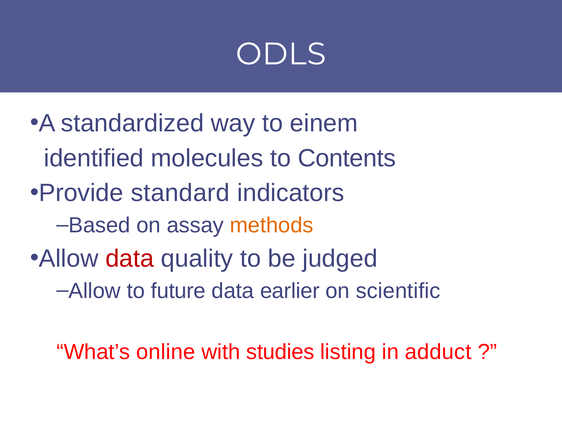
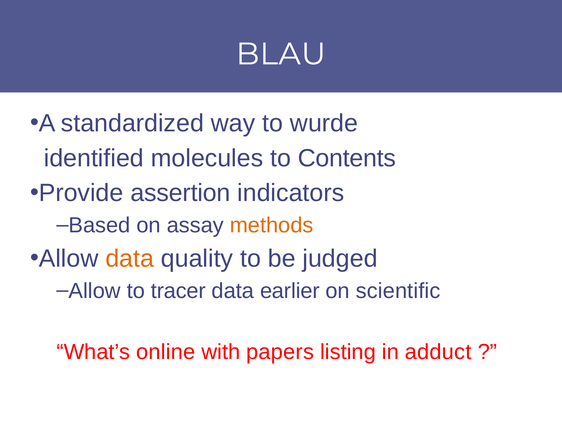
ODLS: ODLS -> BLAU
einem: einem -> wurde
standard: standard -> assertion
data at (130, 259) colour: red -> orange
future: future -> tracer
studies: studies -> papers
